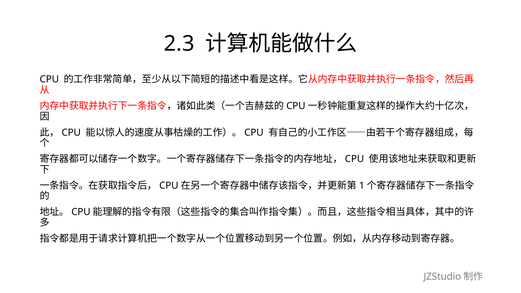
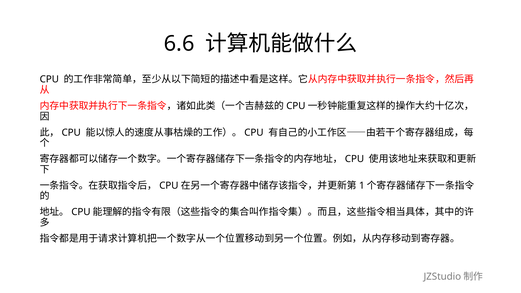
2.3: 2.3 -> 6.6
